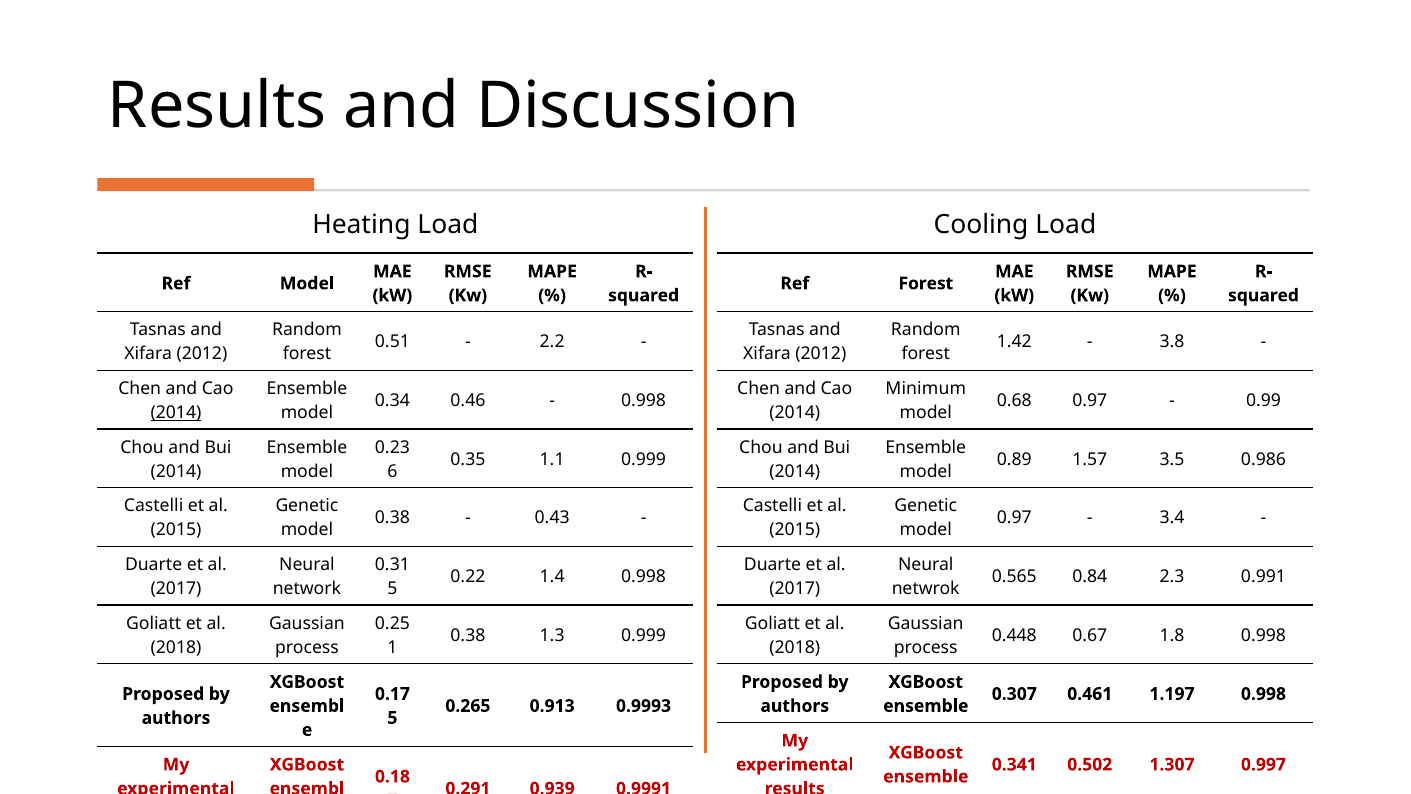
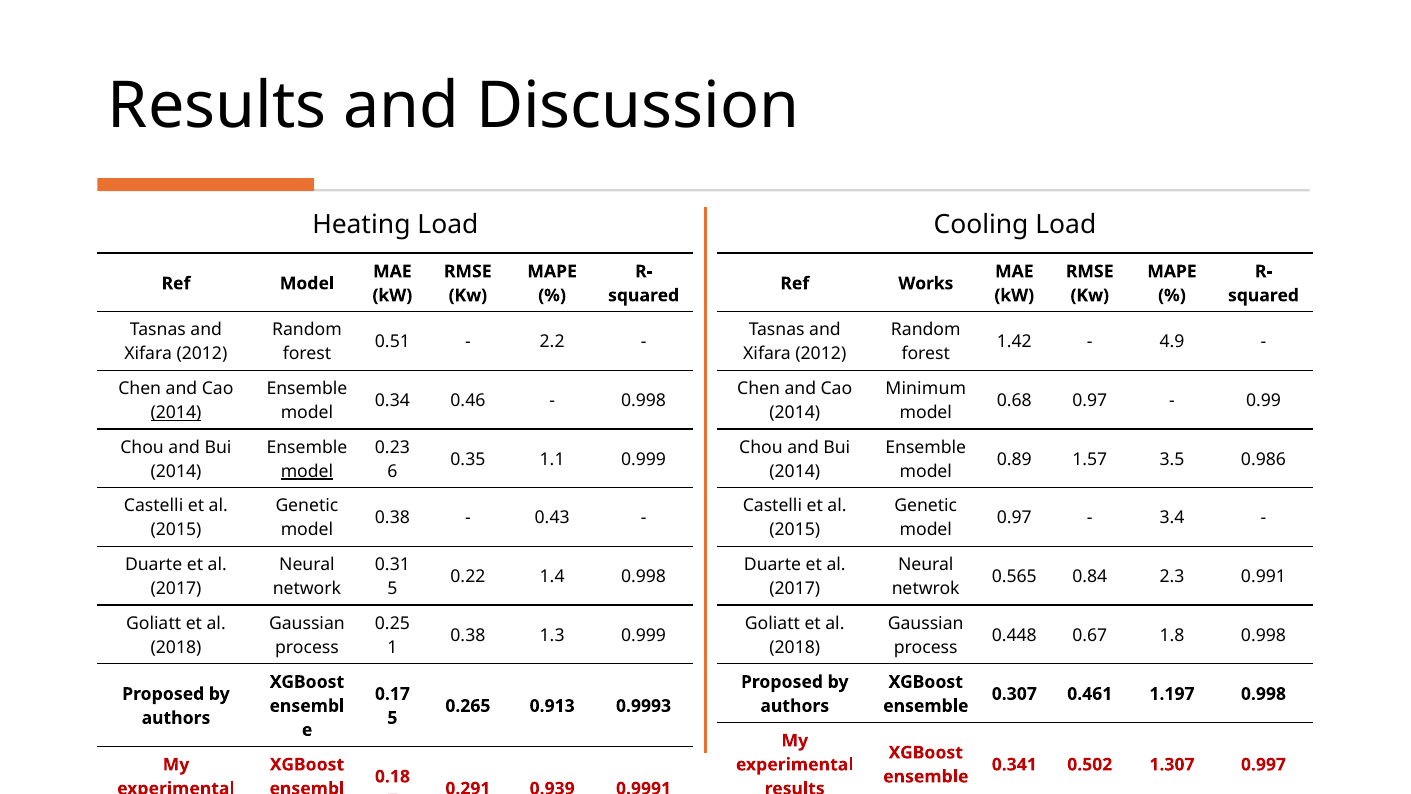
Ref Forest: Forest -> Works
3.8: 3.8 -> 4.9
model at (307, 471) underline: none -> present
